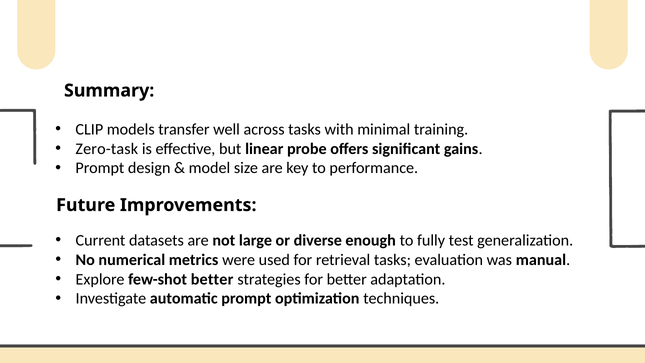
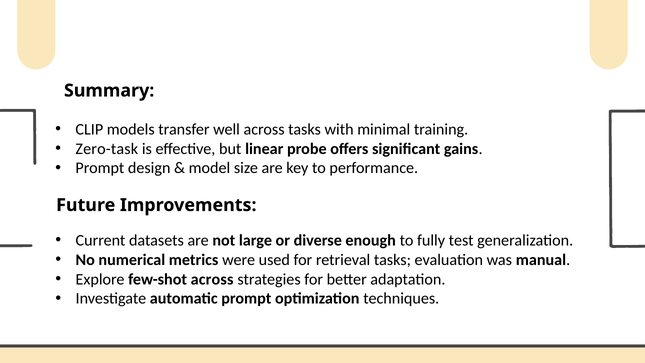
few-shot better: better -> across
